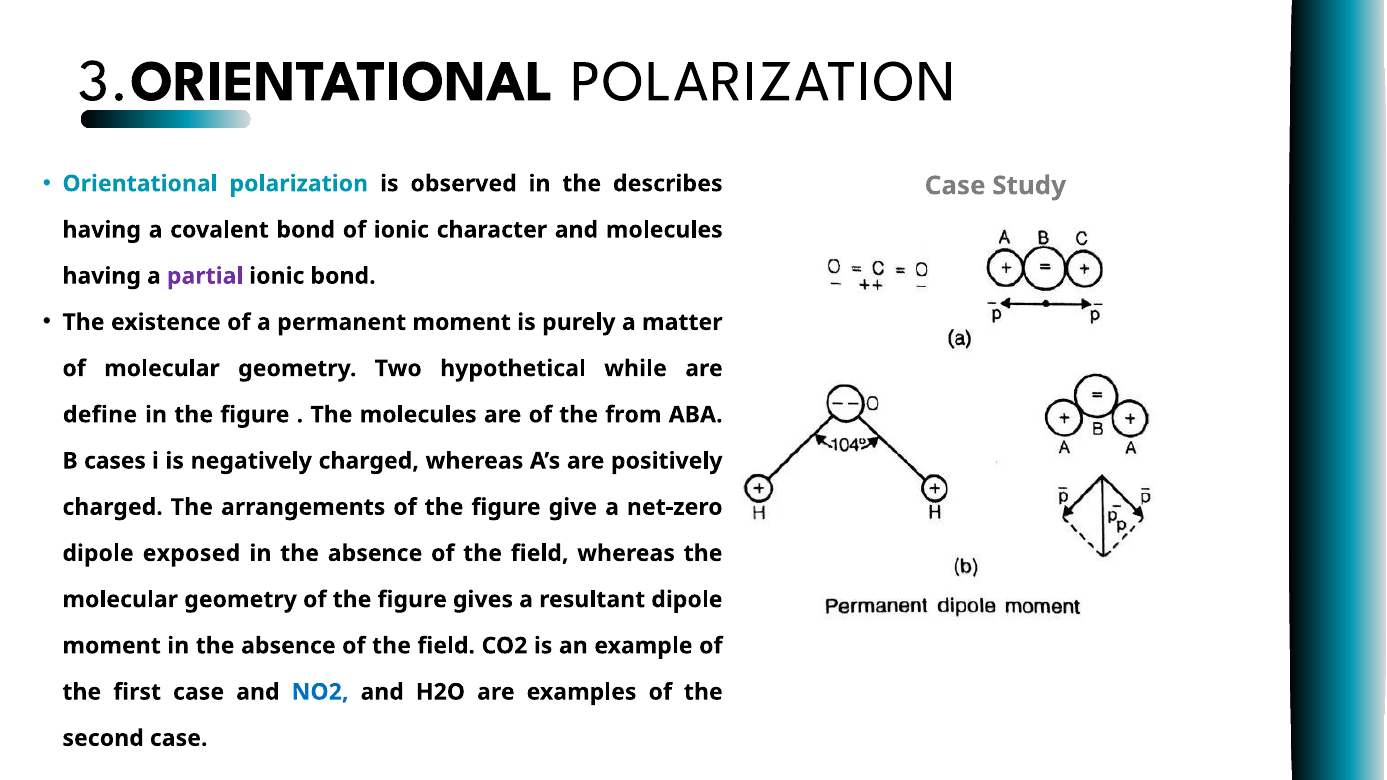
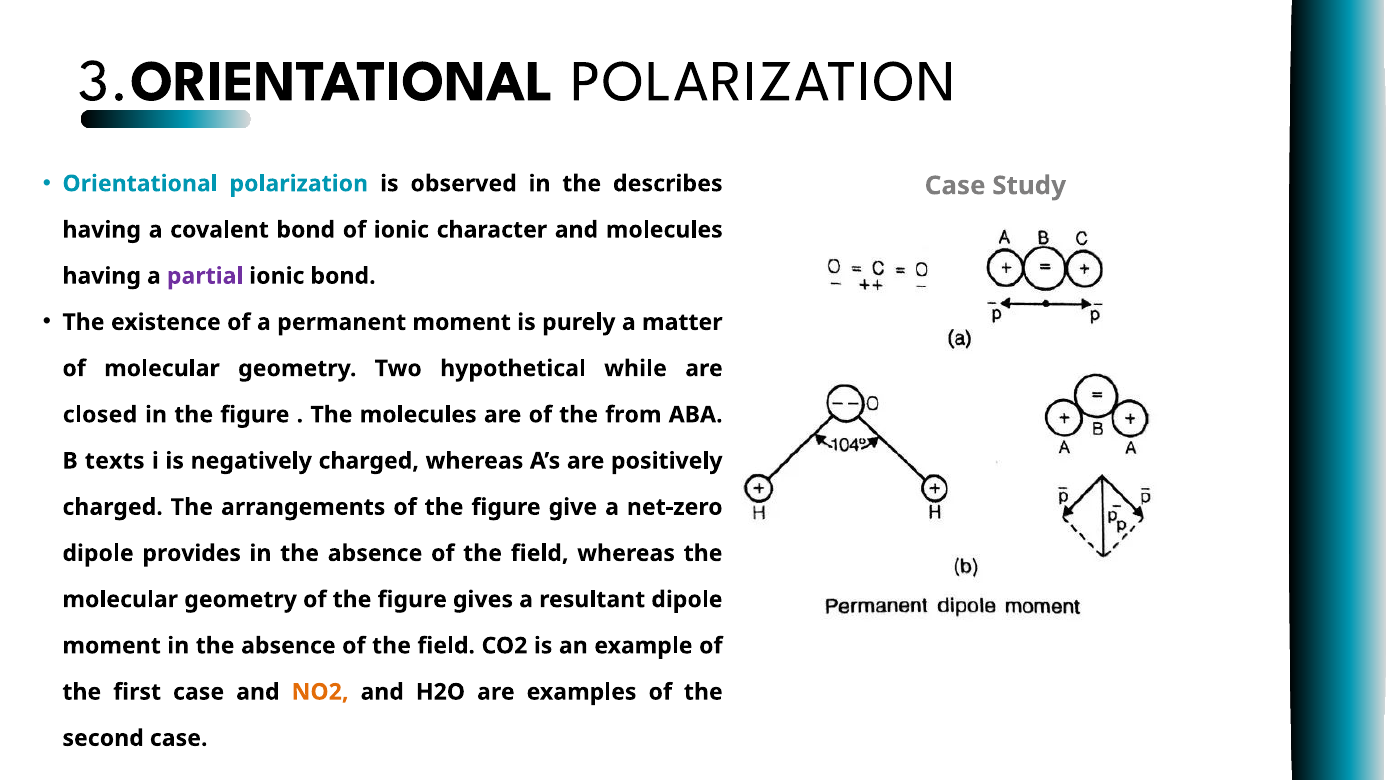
define: define -> closed
cases: cases -> texts
exposed: exposed -> provides
NO2 colour: blue -> orange
